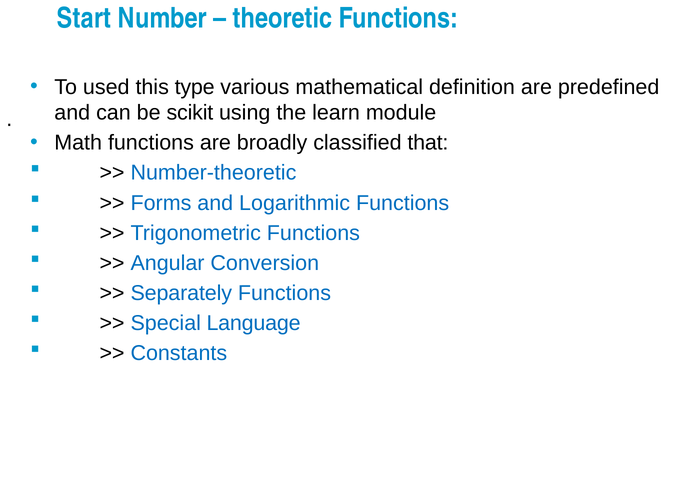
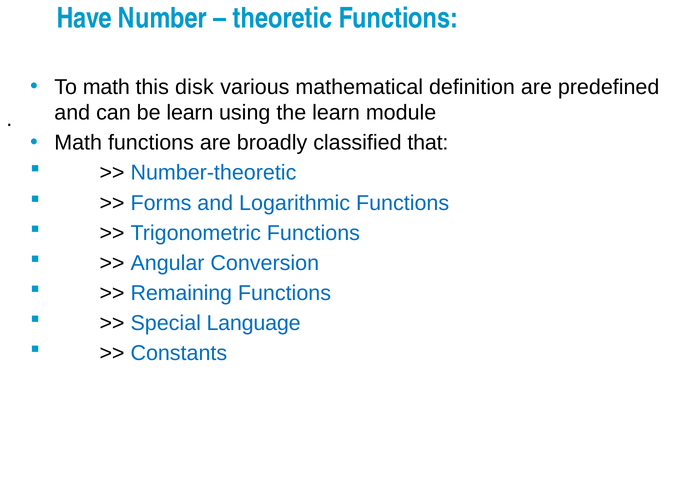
Start: Start -> Have
To used: used -> math
type: type -> disk
be scikit: scikit -> learn
Separately: Separately -> Remaining
